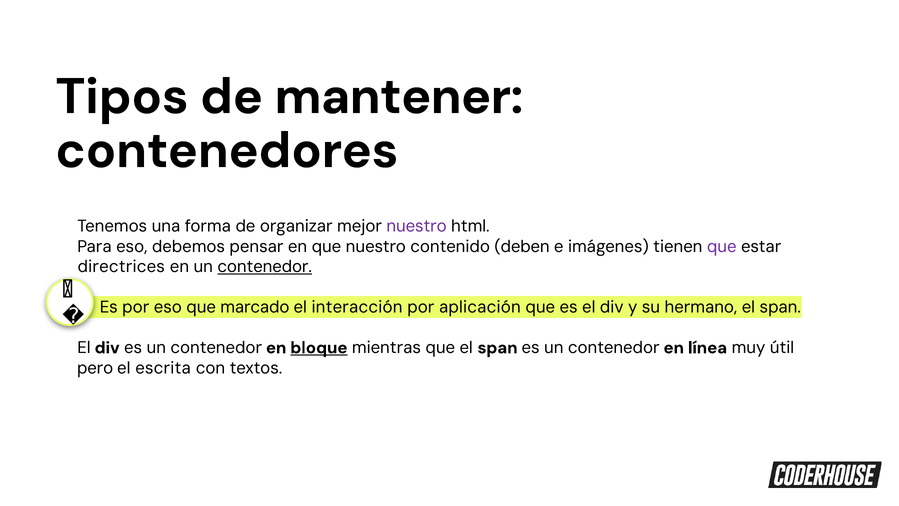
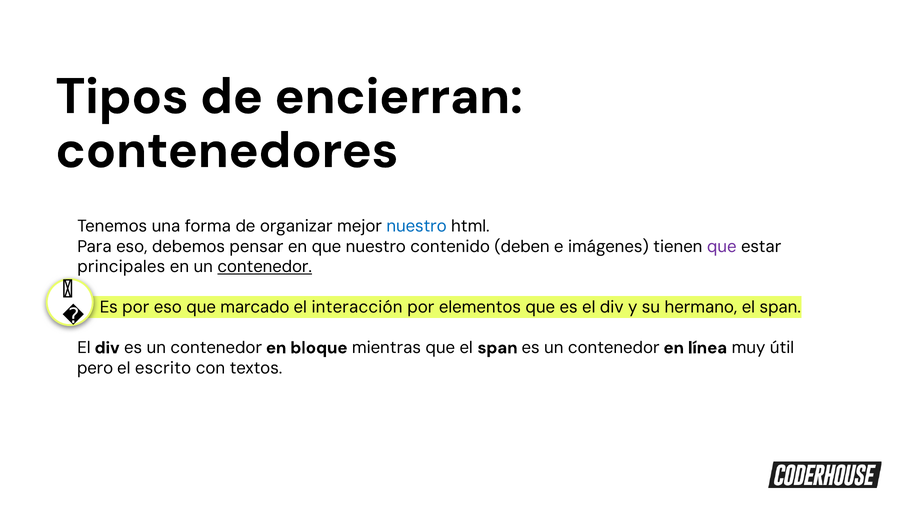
mantener: mantener -> encierran
nuestro at (417, 226) colour: purple -> blue
directrices: directrices -> principales
aplicación: aplicación -> elementos
bloque underline: present -> none
escrita: escrita -> escrito
